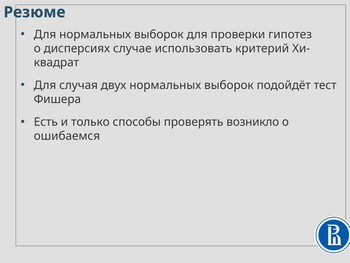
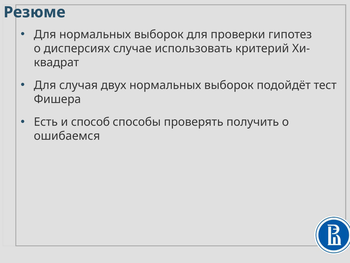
только: только -> способ
возникло: возникло -> получить
